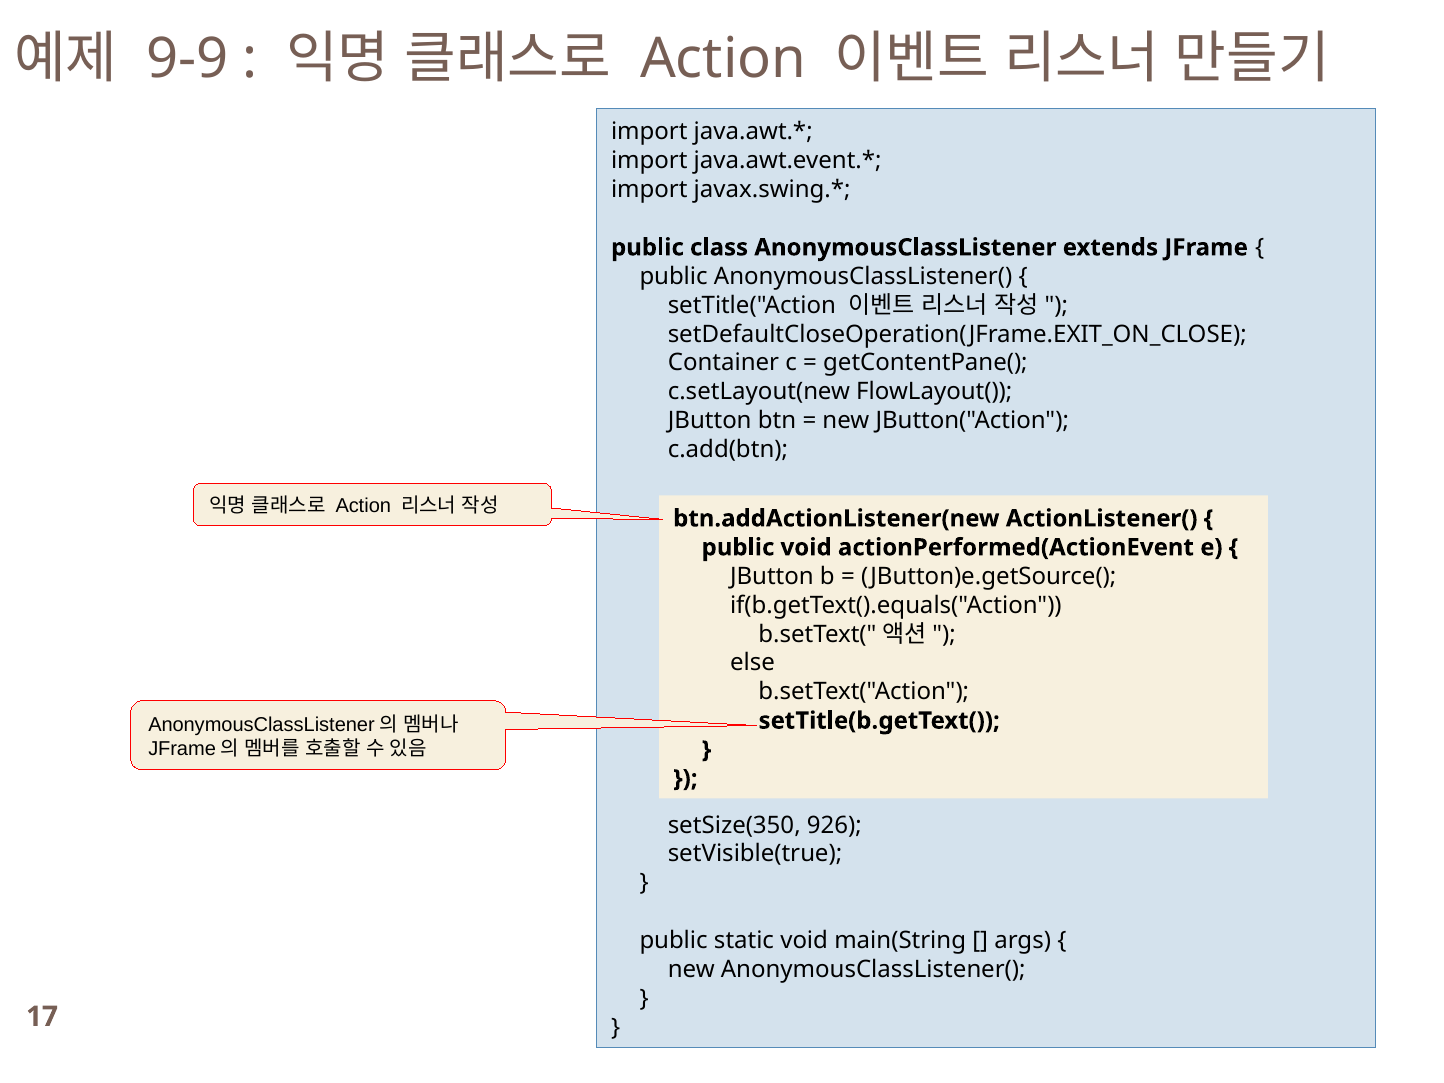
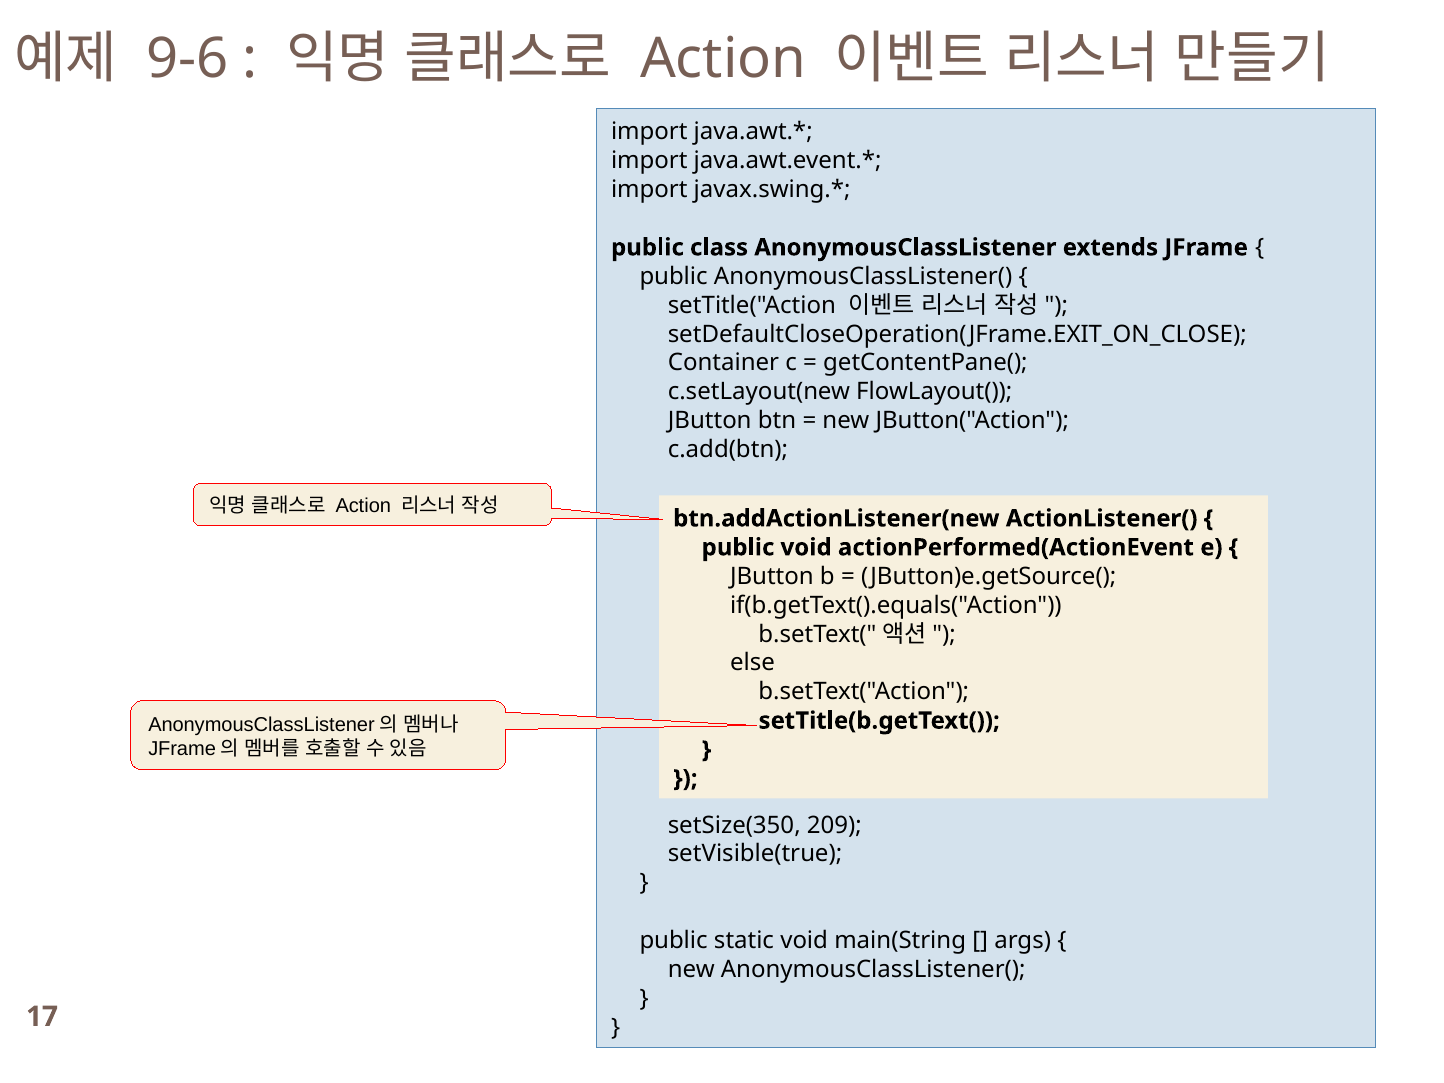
9-9: 9-9 -> 9-6
926: 926 -> 209
